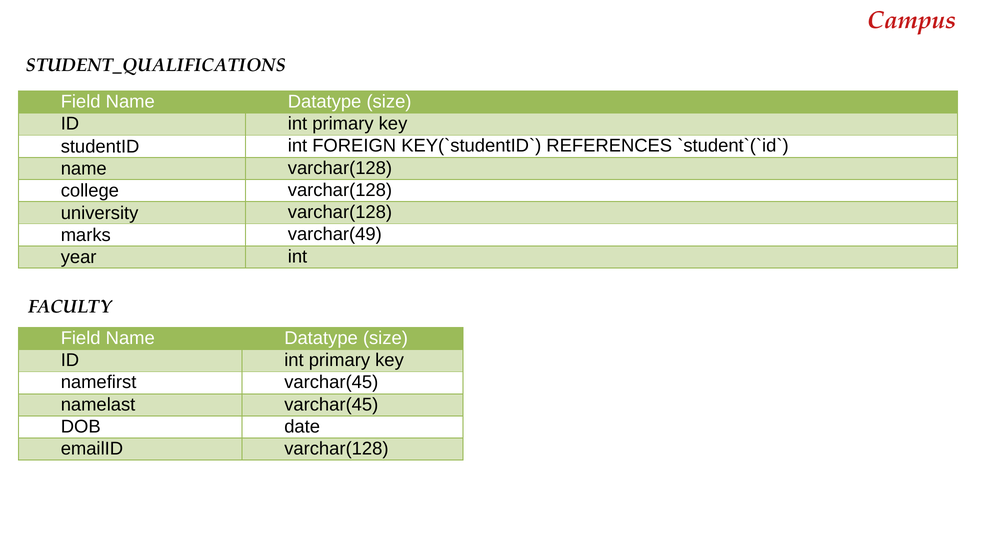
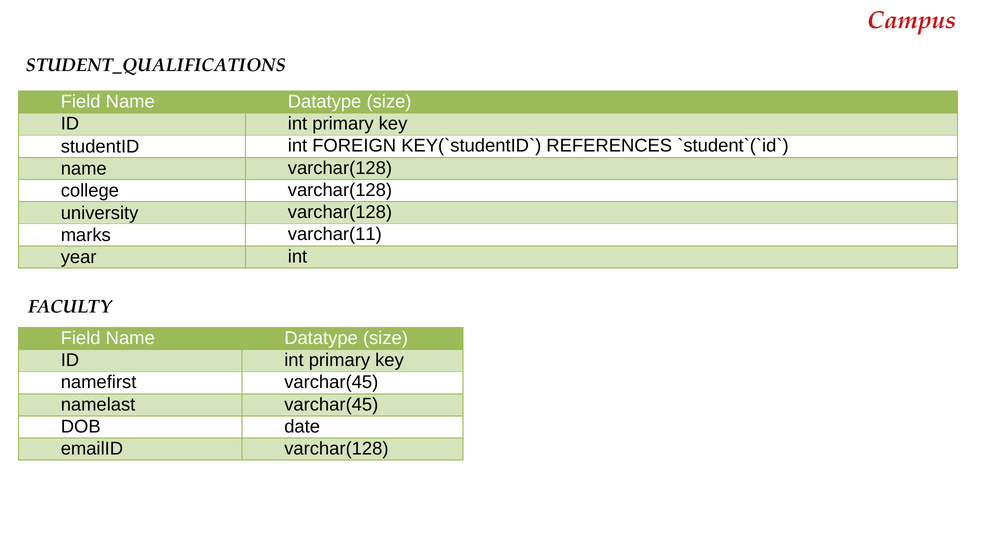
varchar(49: varchar(49 -> varchar(11
